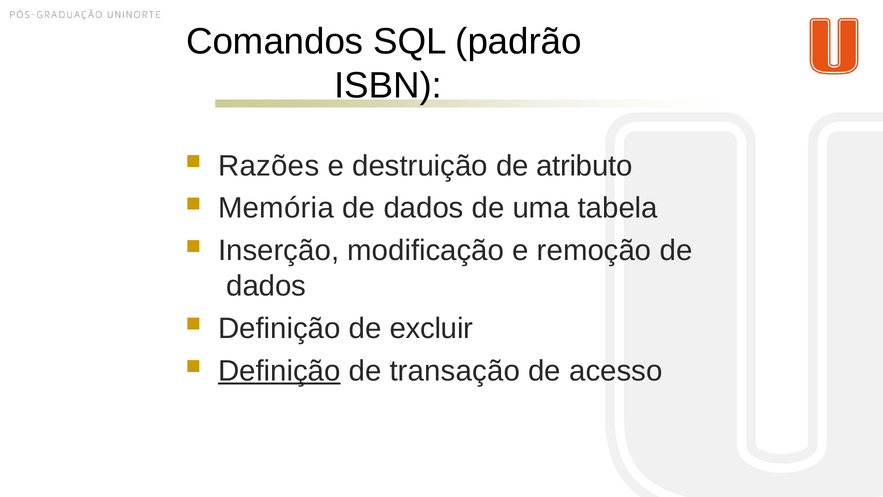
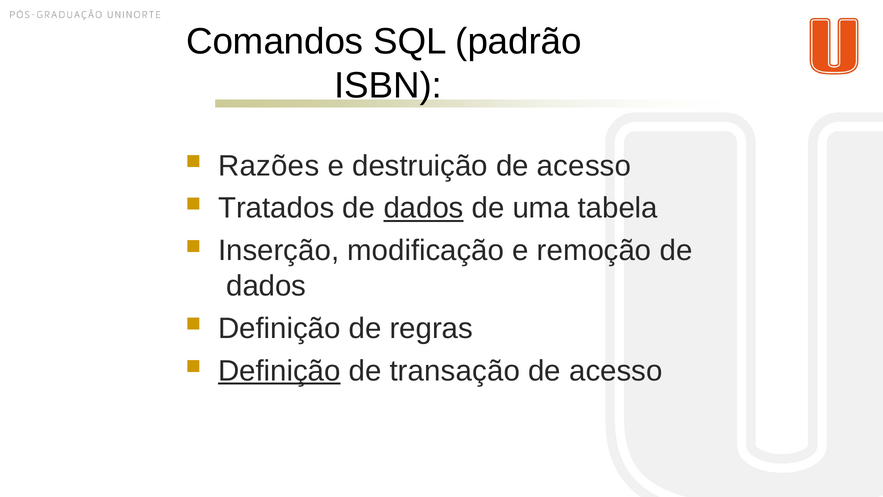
destruição de atributo: atributo -> acesso
Memória: Memória -> Tratados
dados at (424, 208) underline: none -> present
excluir: excluir -> regras
